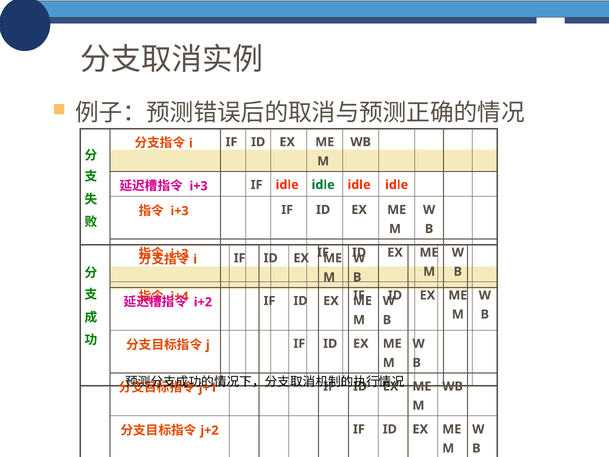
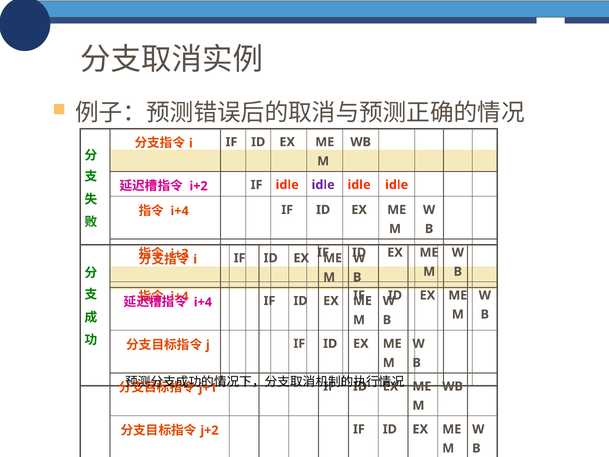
i+3 at (199, 186): i+3 -> i+2
idle at (323, 185) colour: green -> purple
i+3 at (180, 211): i+3 -> i+4
i+2 at (203, 302): i+2 -> i+4
